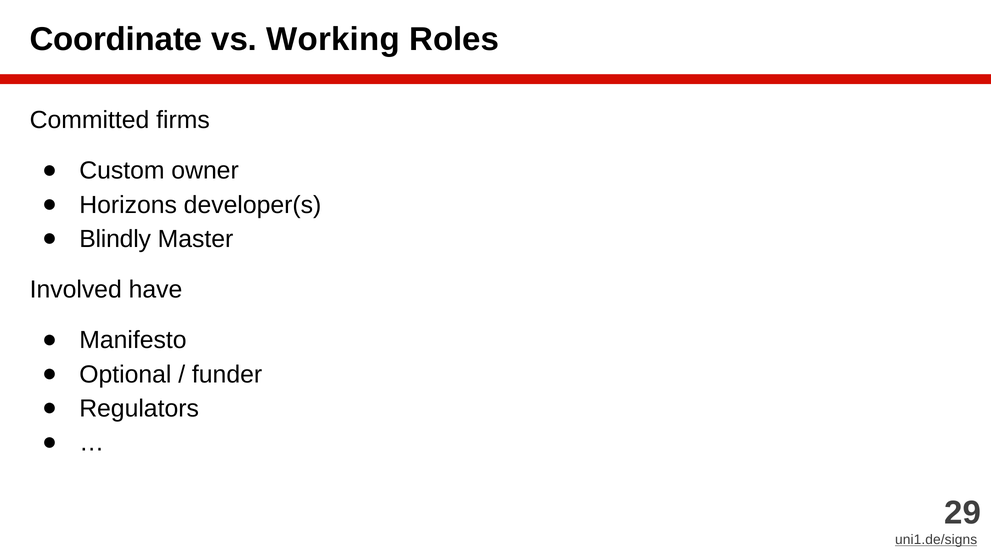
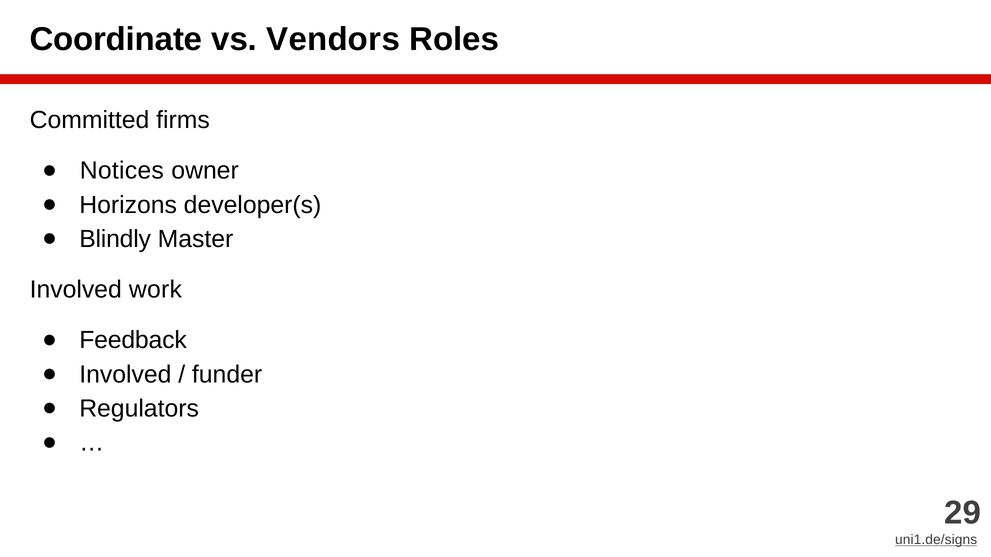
Working: Working -> Vendors
Custom: Custom -> Notices
have: have -> work
Manifesto: Manifesto -> Feedback
Optional at (125, 375): Optional -> Involved
